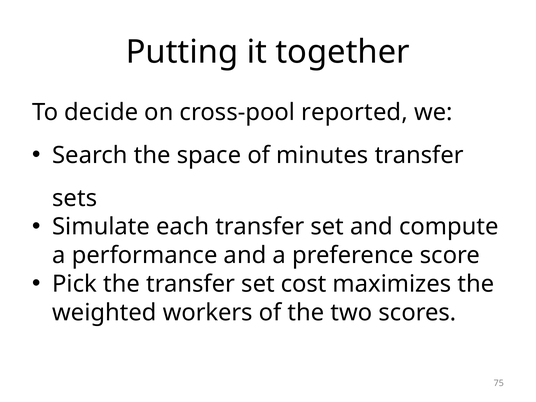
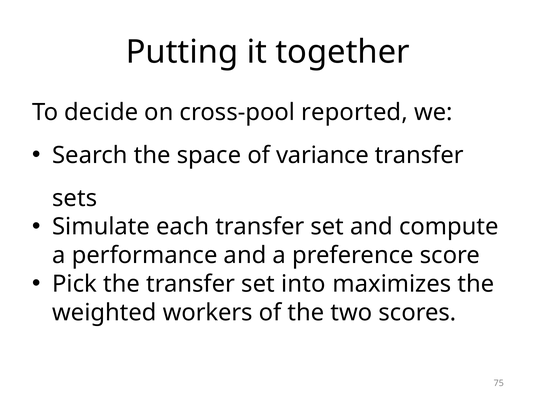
minutes: minutes -> variance
cost: cost -> into
